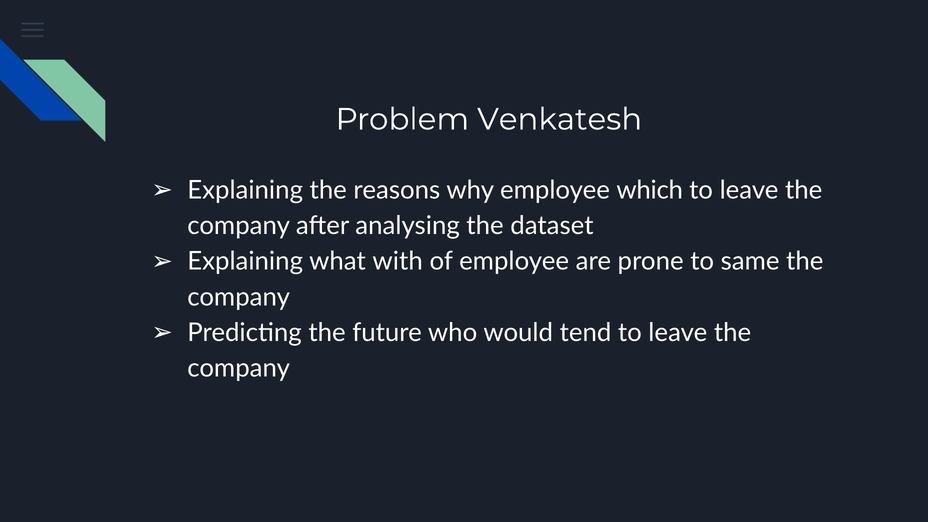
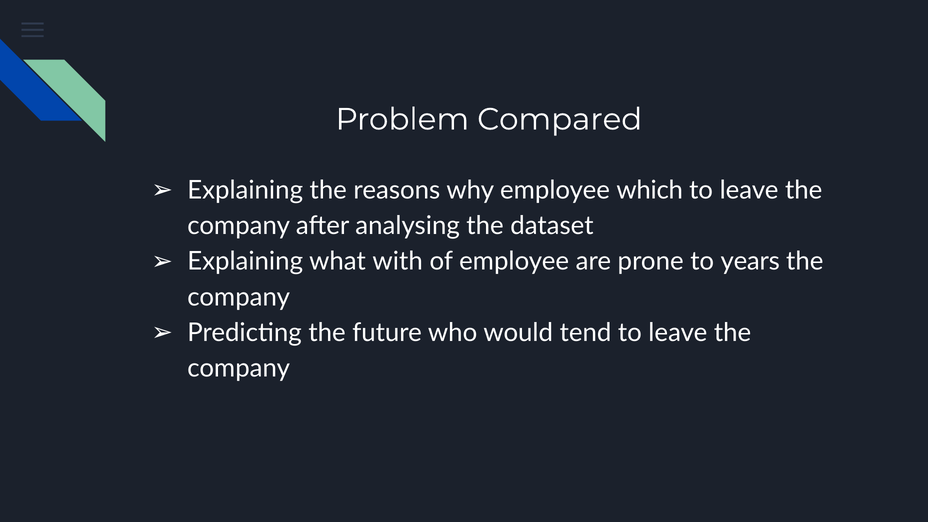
Venkatesh: Venkatesh -> Compared
same: same -> years
